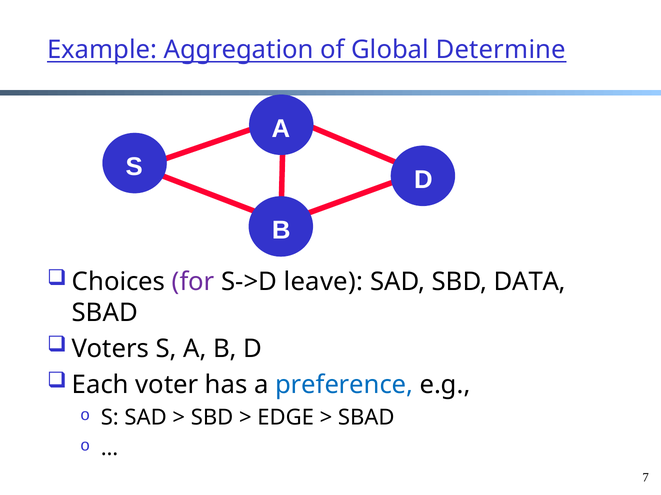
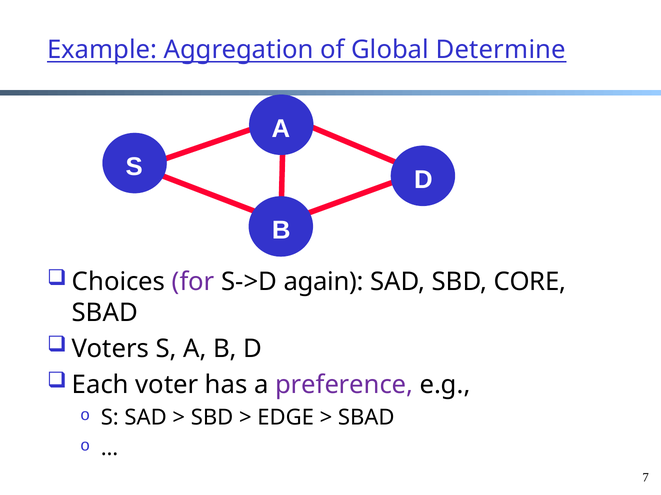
leave: leave -> again
DATA: DATA -> CORE
preference colour: blue -> purple
